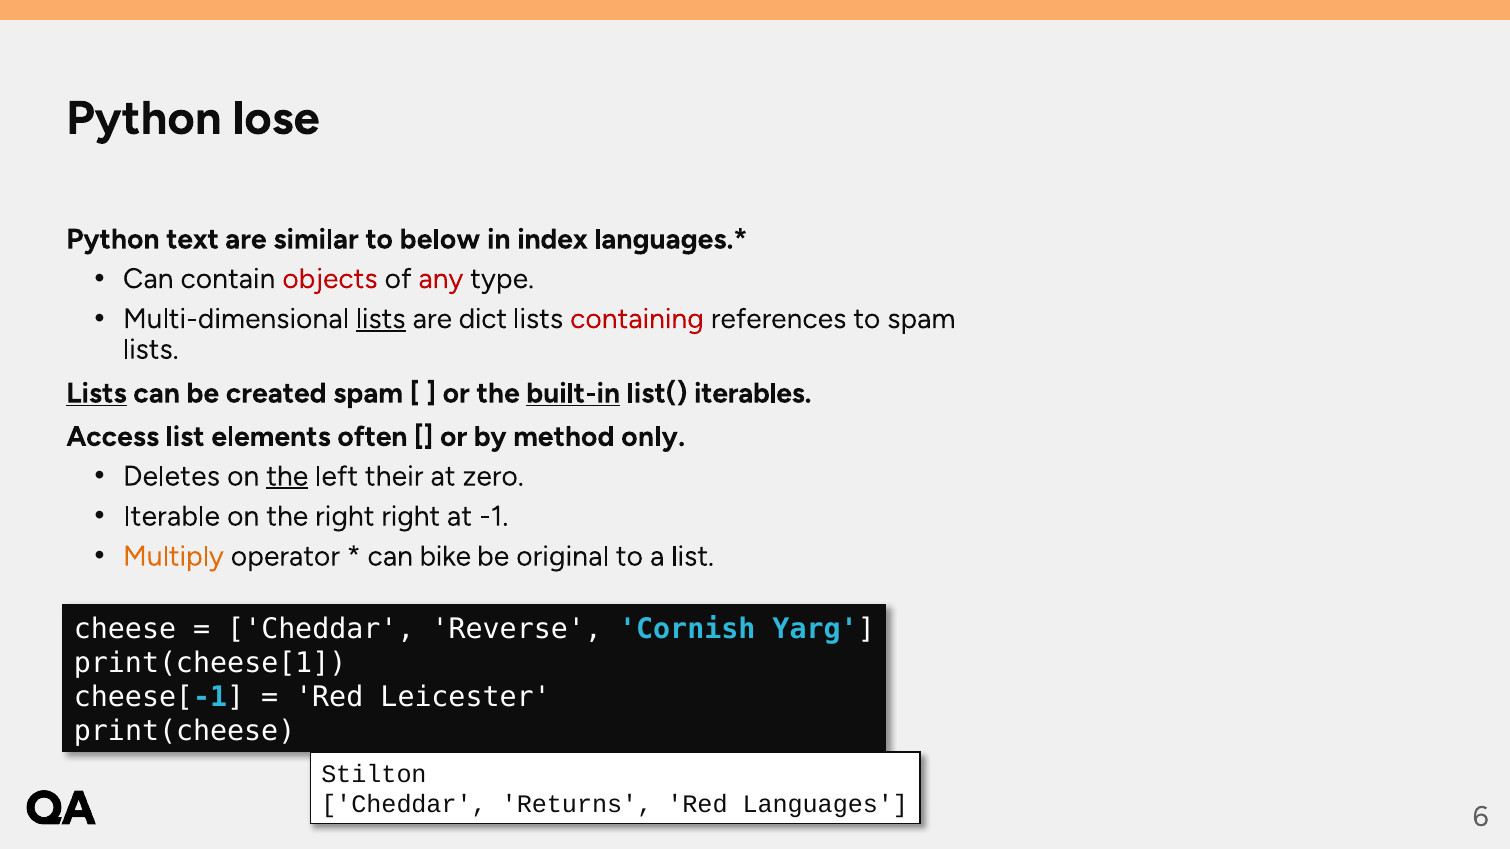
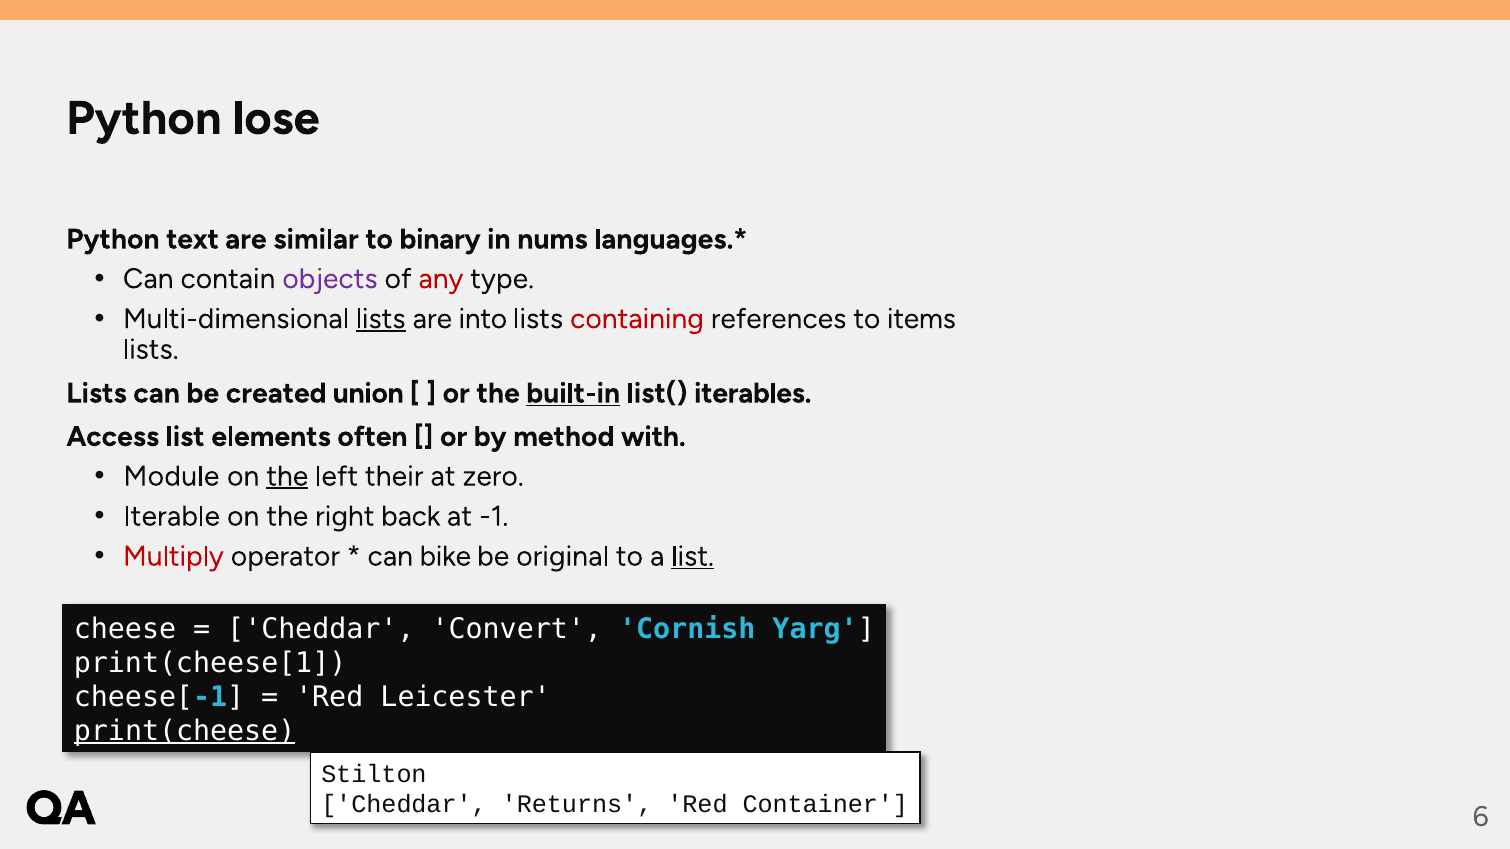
below: below -> binary
index: index -> nums
objects colour: red -> purple
dict: dict -> into
to spam: spam -> items
Lists at (96, 393) underline: present -> none
created spam: spam -> union
only: only -> with
Deletes: Deletes -> Module
right right: right -> back
Multiply colour: orange -> red
list at (693, 556) underline: none -> present
Reverse: Reverse -> Convert
print(cheese underline: none -> present
Languages: Languages -> Container
